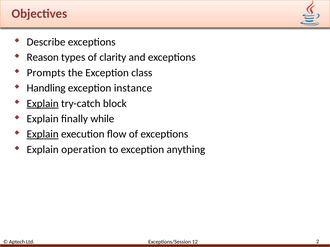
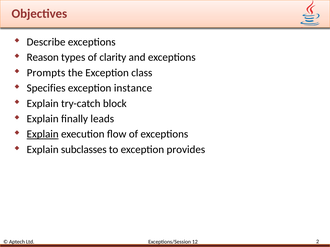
Handling: Handling -> Specifies
Explain at (43, 104) underline: present -> none
while: while -> leads
operation: operation -> subclasses
anything: anything -> provides
